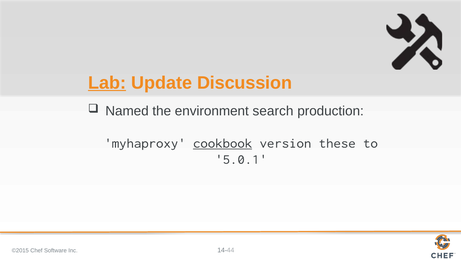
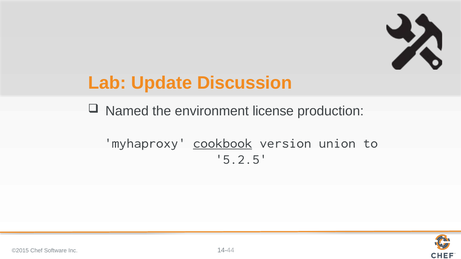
Lab underline: present -> none
search: search -> license
these: these -> union
5.0.1: 5.0.1 -> 5.2.5
